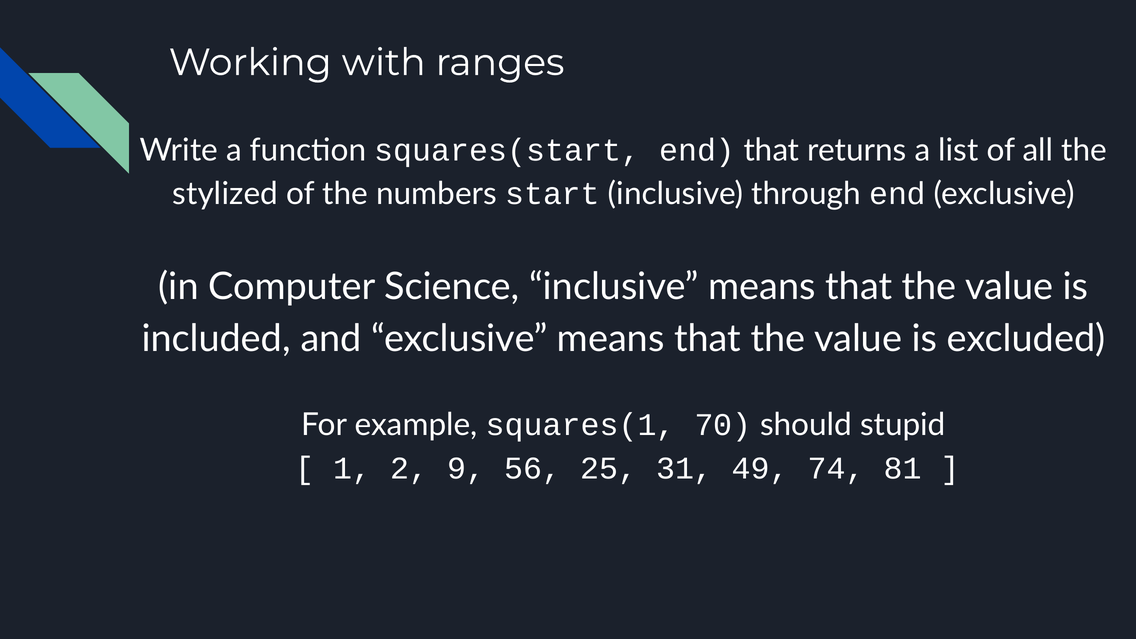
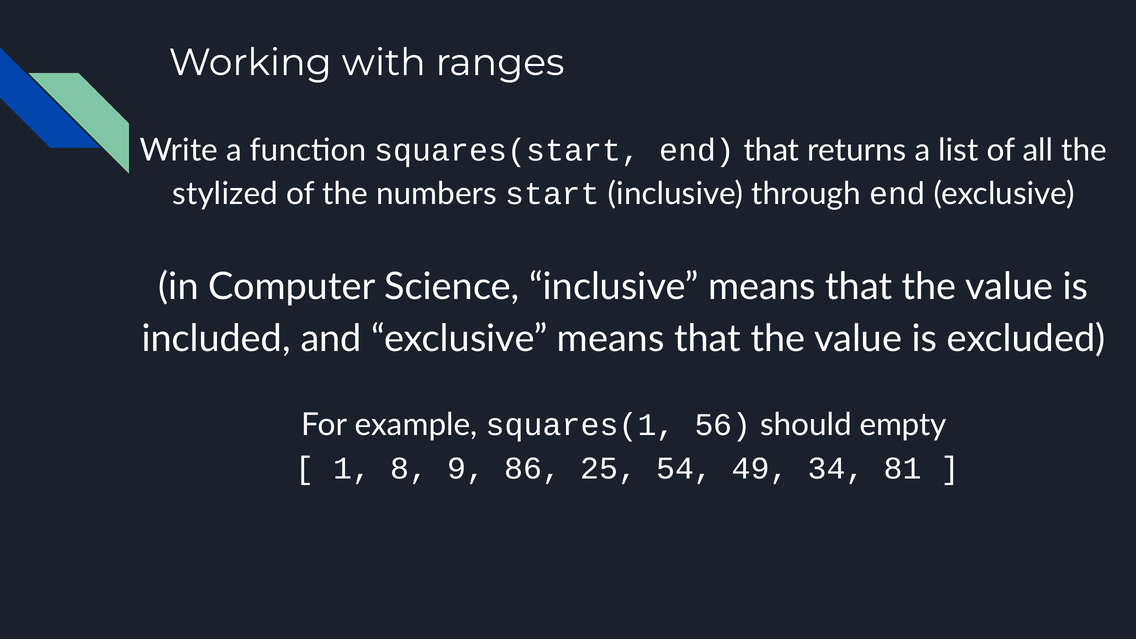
70: 70 -> 56
stupid: stupid -> empty
2: 2 -> 8
56: 56 -> 86
31: 31 -> 54
74: 74 -> 34
